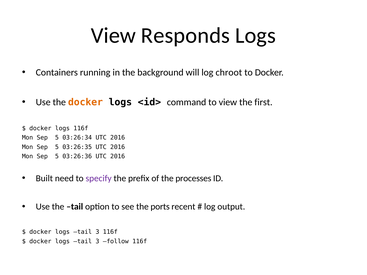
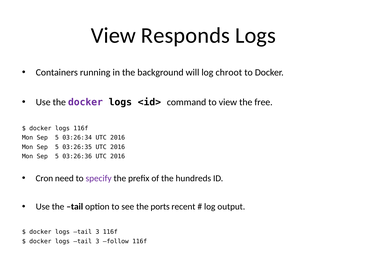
docker at (85, 102) colour: orange -> purple
first: first -> free
Built: Built -> Cron
processes: processes -> hundreds
